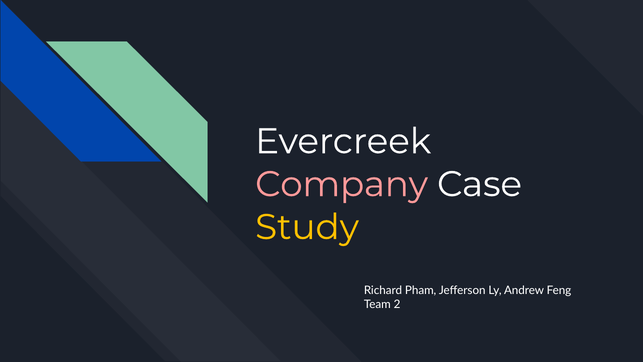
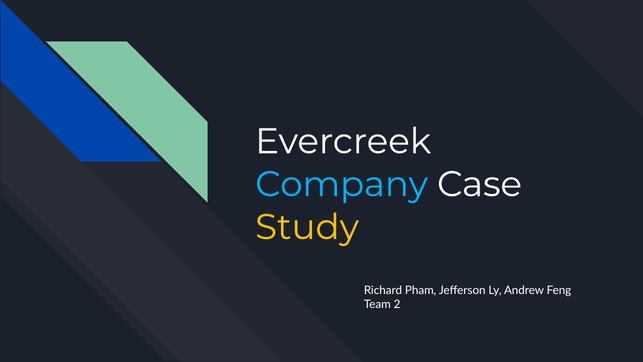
Company colour: pink -> light blue
